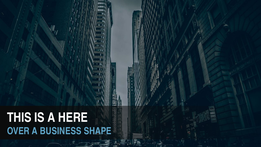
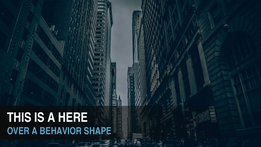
BUSINESS: BUSINESS -> BEHAVIOR
